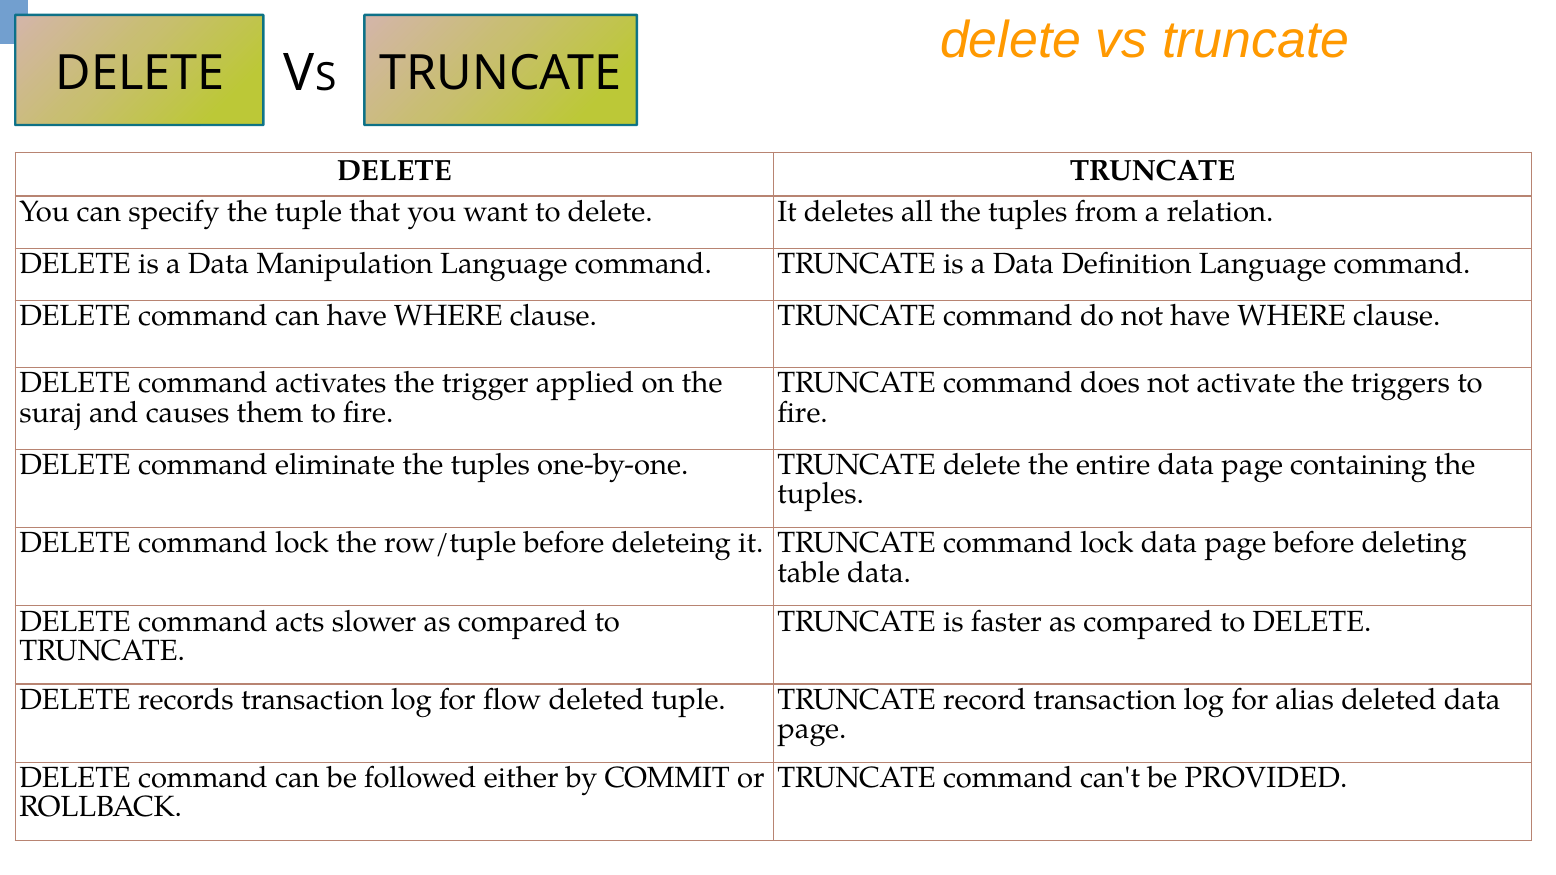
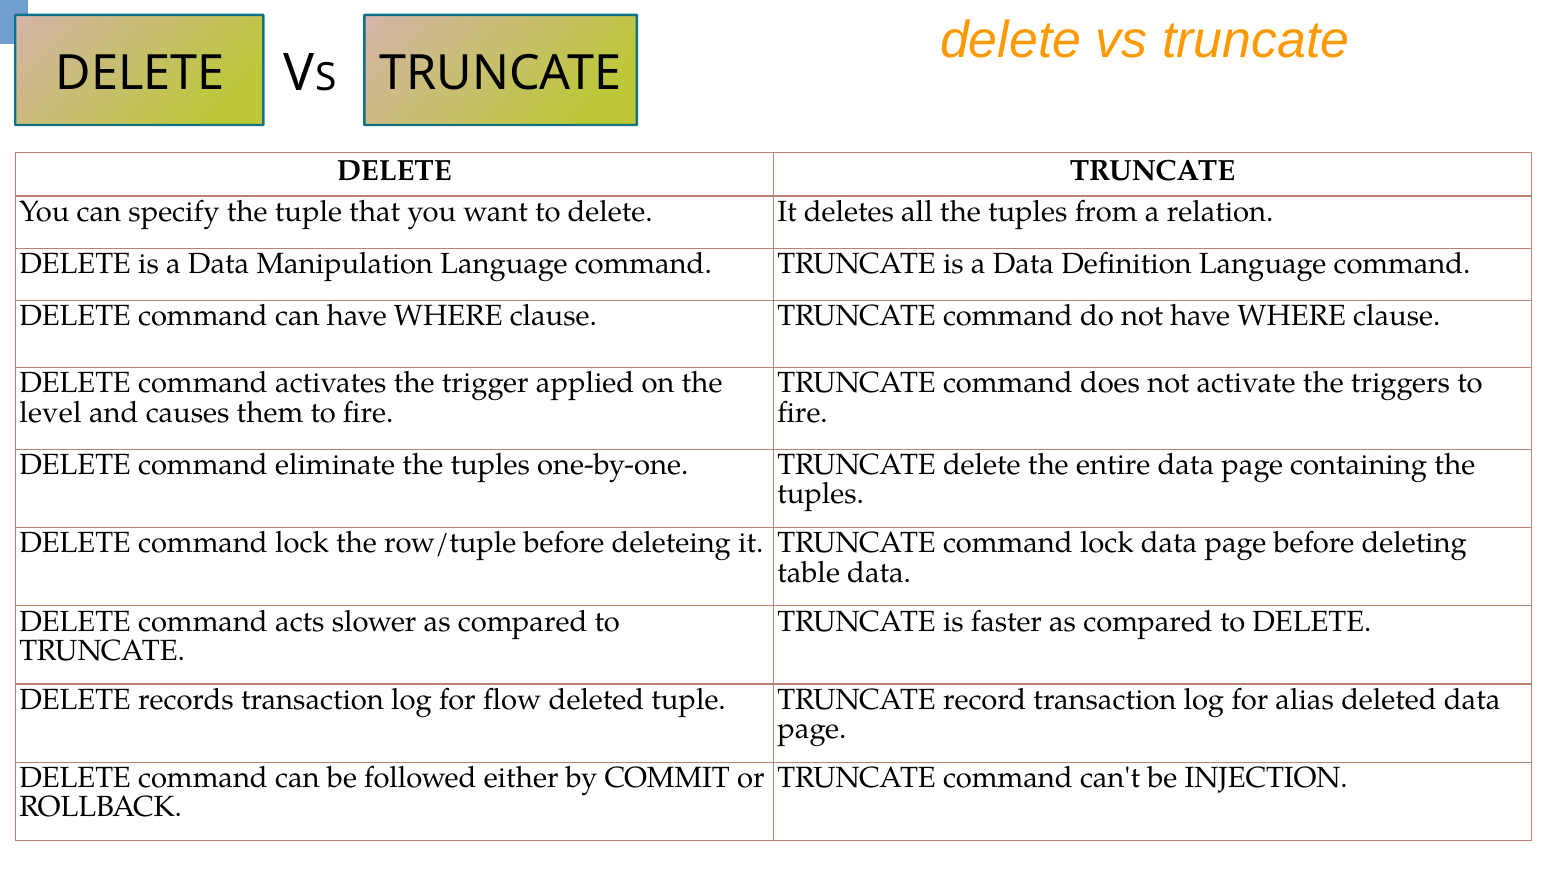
suraj: suraj -> level
PROVIDED: PROVIDED -> INJECTION
